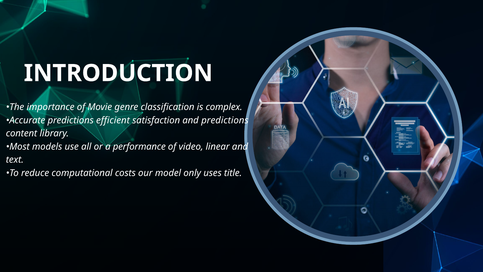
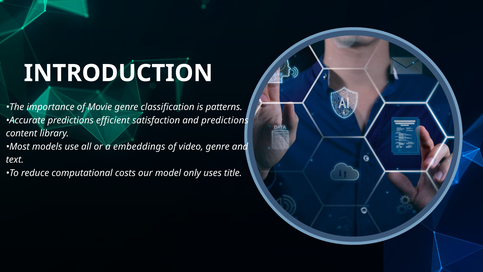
complex: complex -> patterns
performance: performance -> embeddings
video linear: linear -> genre
